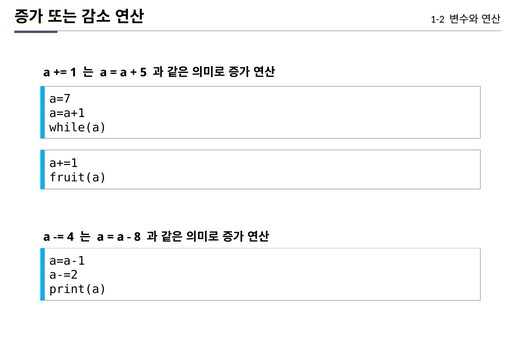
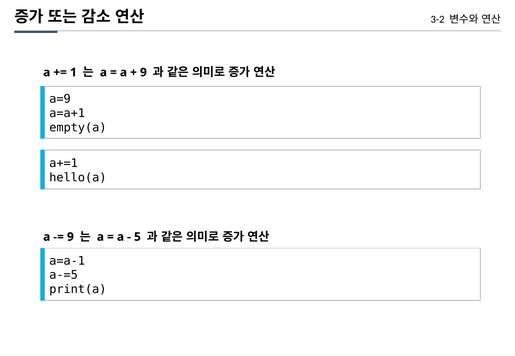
1-2: 1-2 -> 3-2
5 at (143, 72): 5 -> 9
a=7: a=7 -> a=9
while(a: while(a -> empty(a
fruit(a: fruit(a -> hello(a
4 at (70, 237): 4 -> 9
8: 8 -> 5
a-=2: a-=2 -> a-=5
